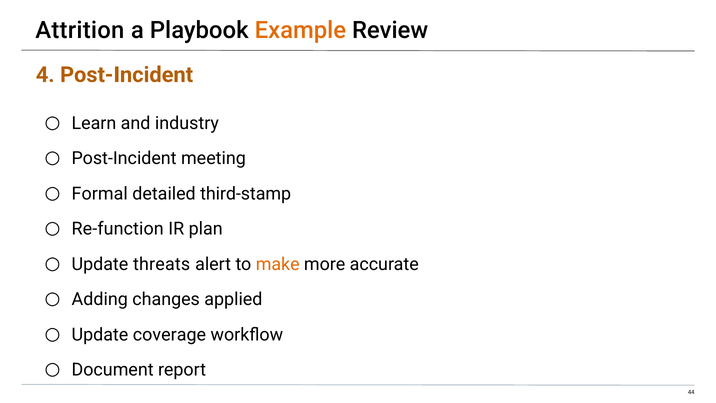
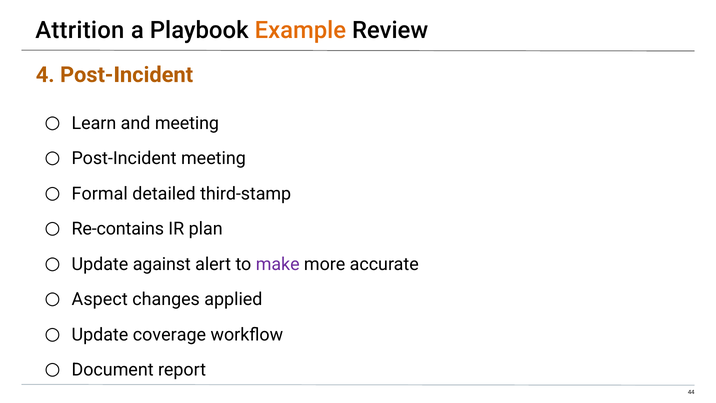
and industry: industry -> meeting
Re-function: Re-function -> Re-contains
threats: threats -> against
make colour: orange -> purple
Adding: Adding -> Aspect
